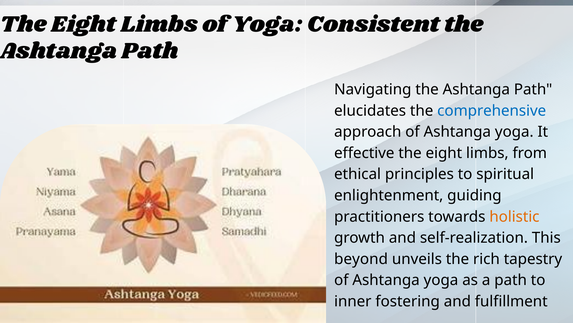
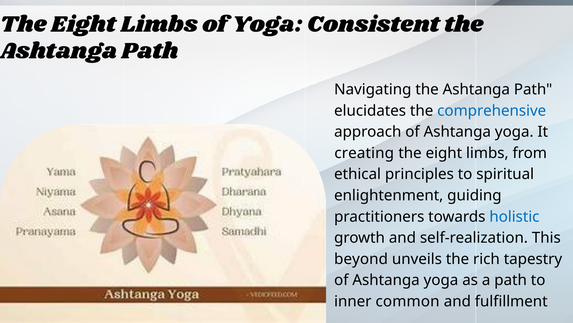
effective: effective -> creating
holistic colour: orange -> blue
fostering: fostering -> common
